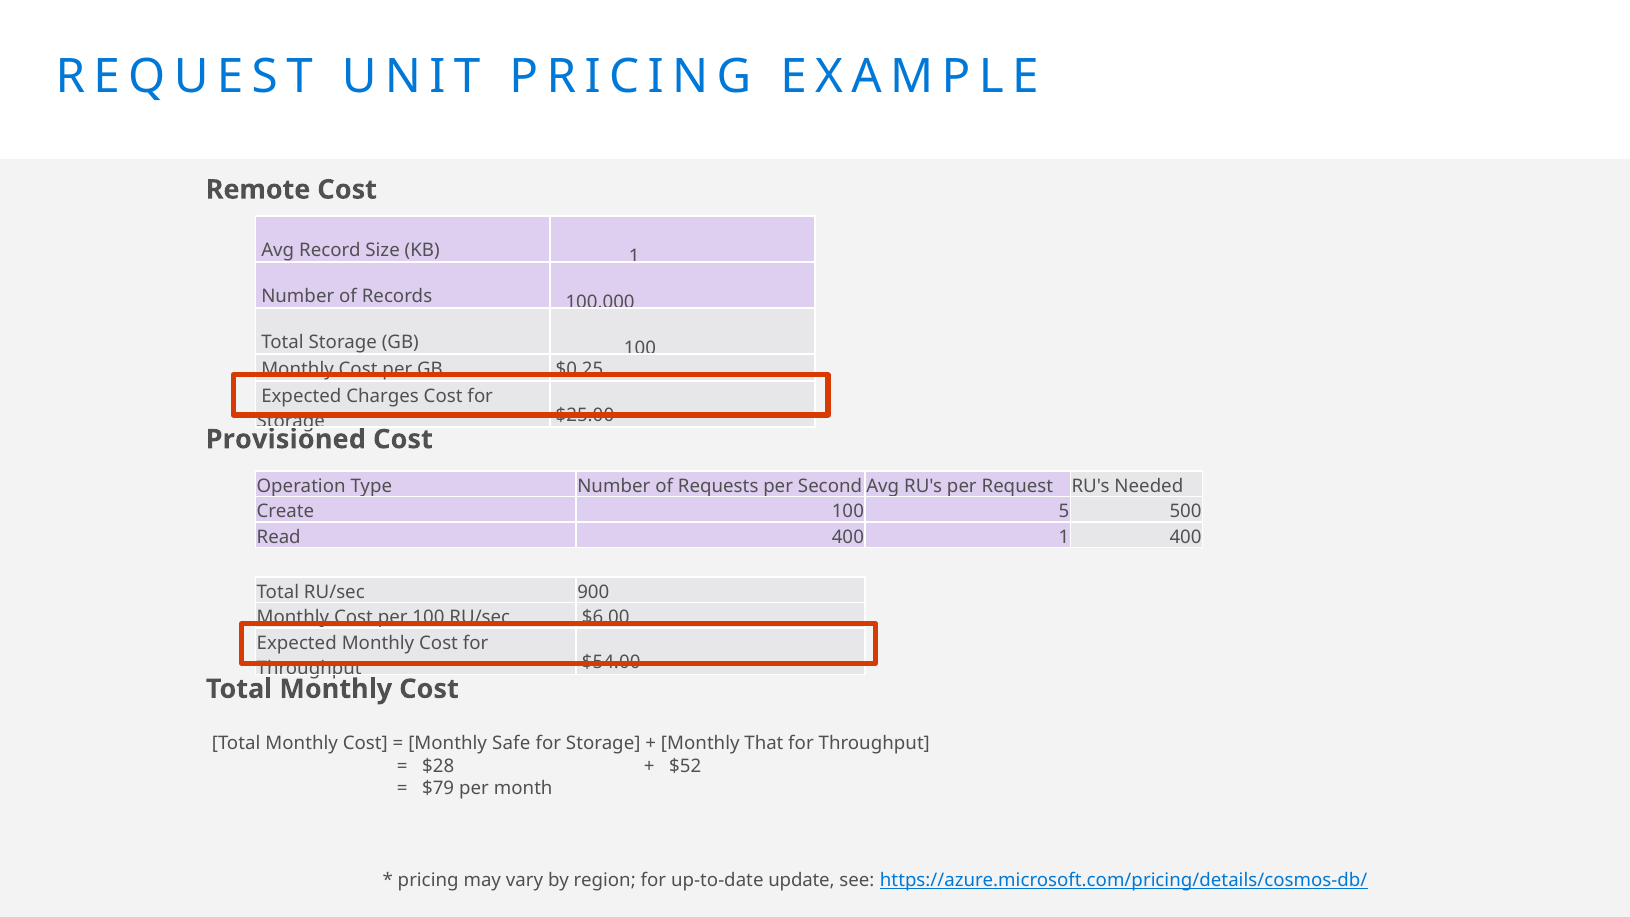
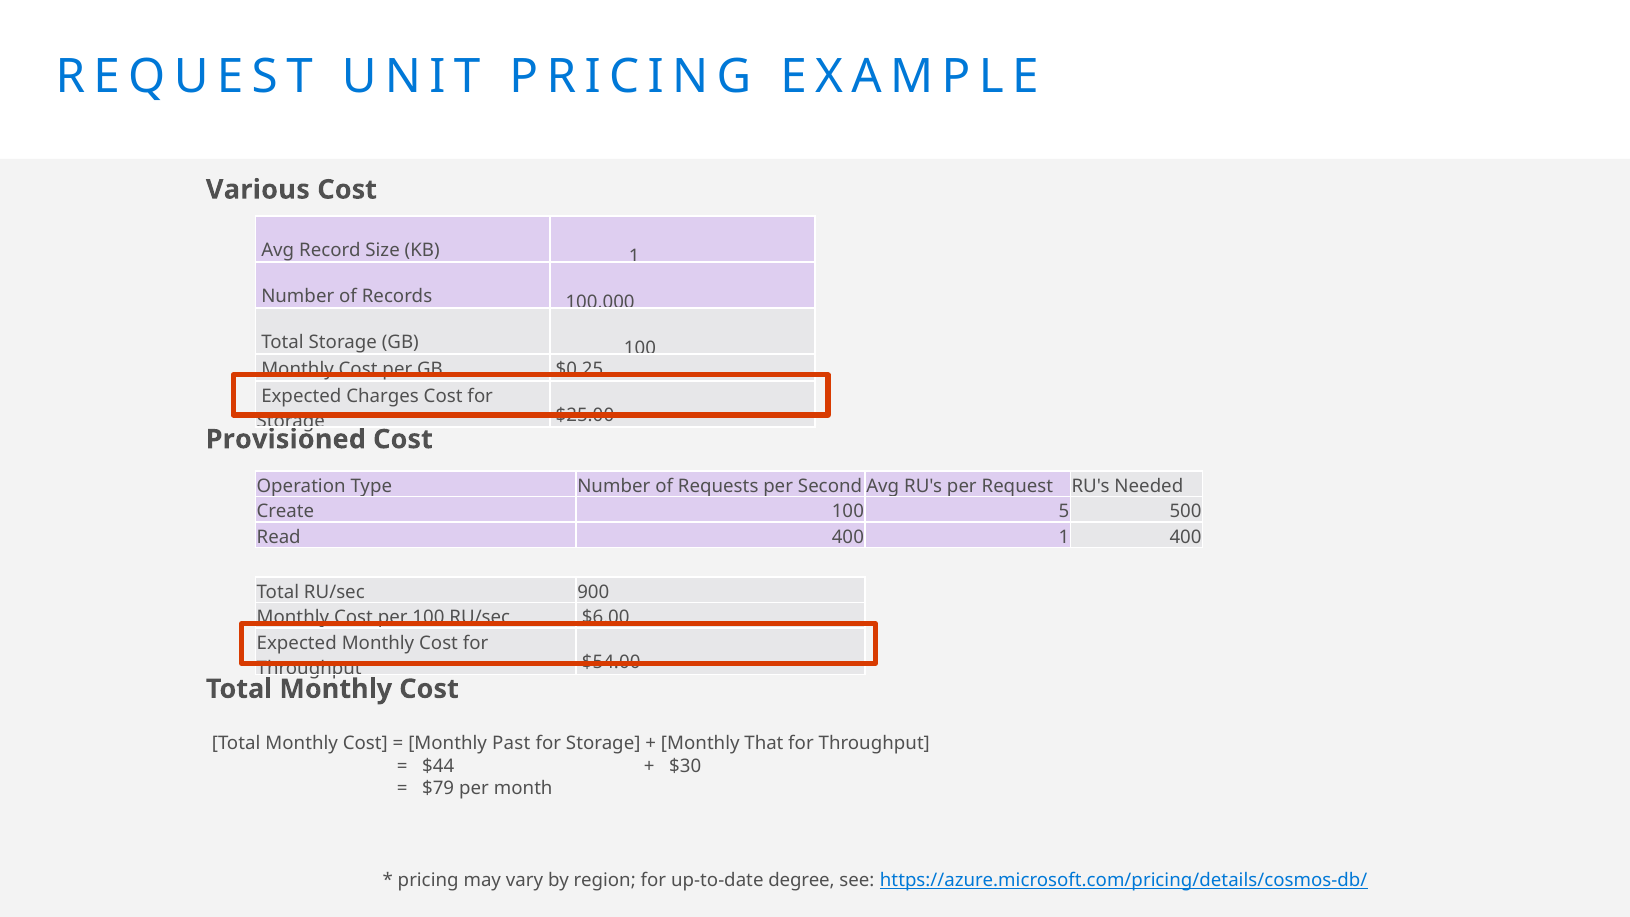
Remote: Remote -> Various
Safe: Safe -> Past
$28: $28 -> $44
$52: $52 -> $30
update: update -> degree
